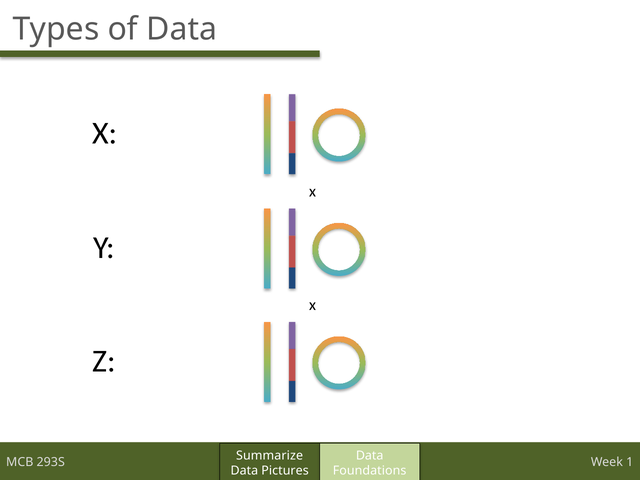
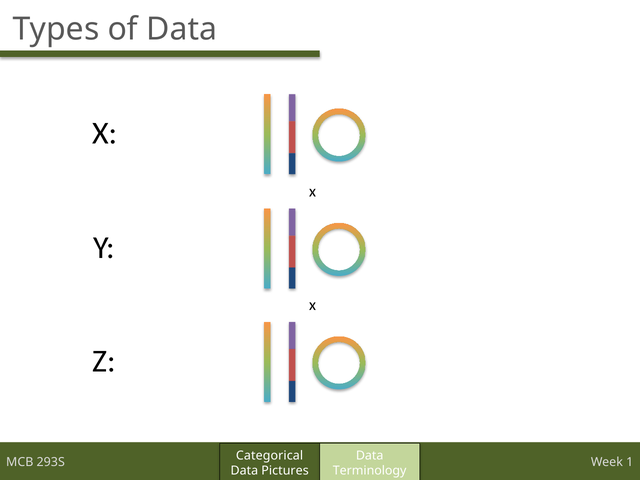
Summarize: Summarize -> Categorical
Foundations: Foundations -> Terminology
